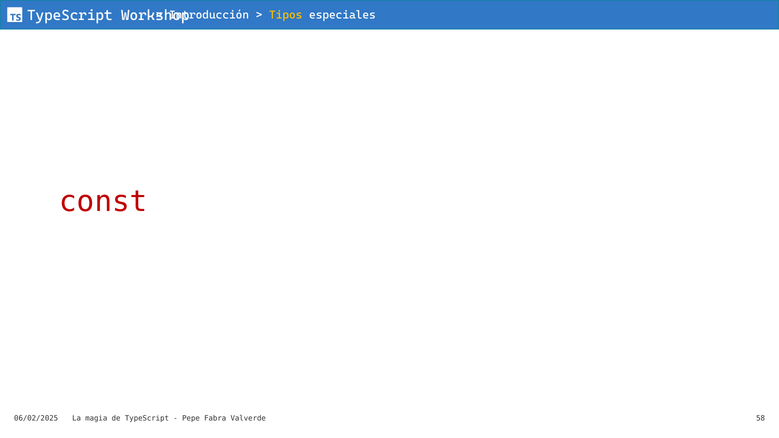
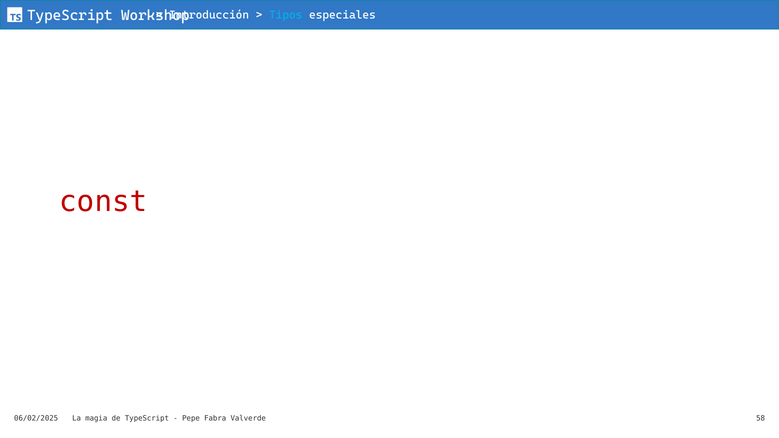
Tipos colour: yellow -> light blue
